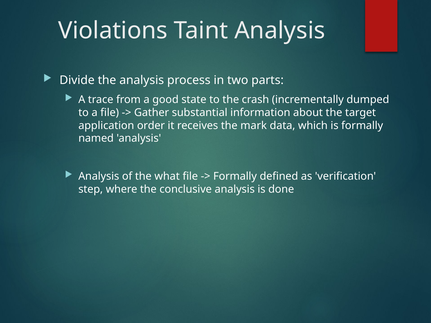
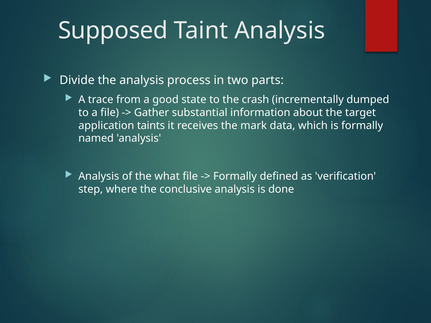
Violations: Violations -> Supposed
order: order -> taints
